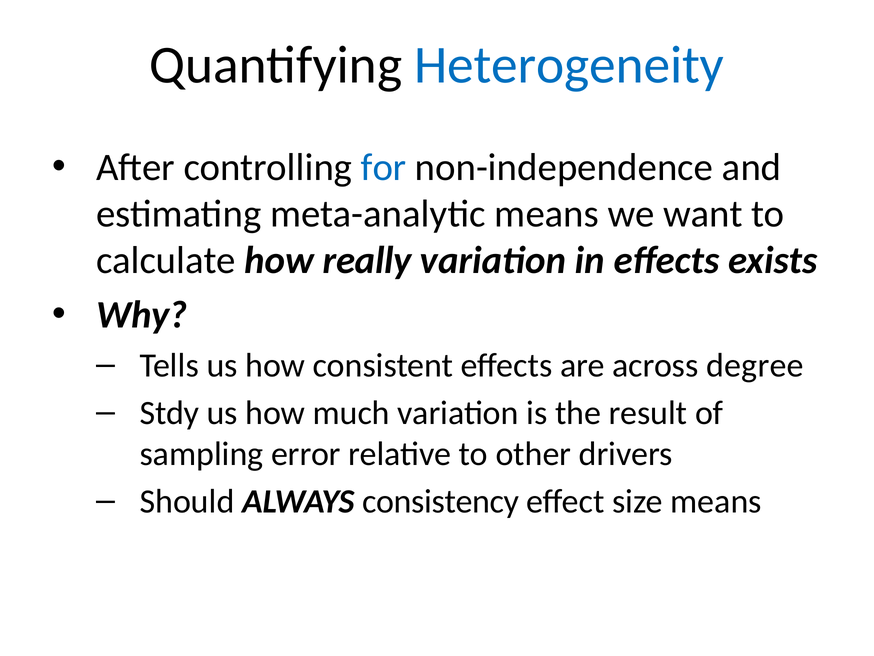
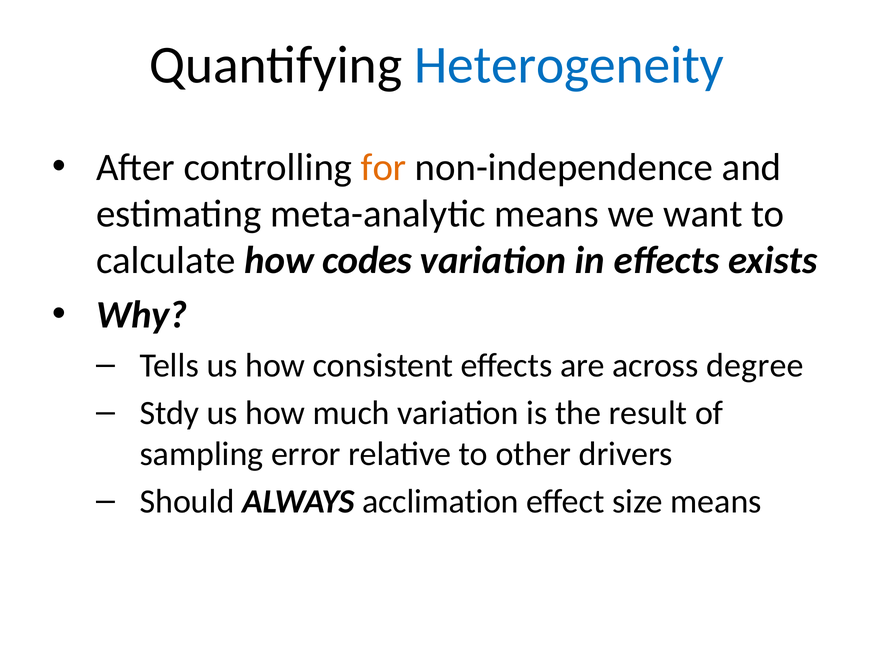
for colour: blue -> orange
really: really -> codes
consistency: consistency -> acclimation
